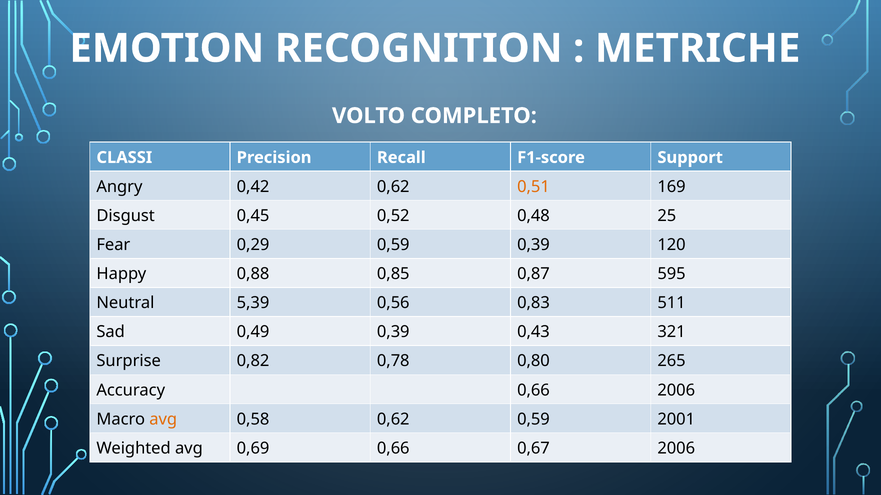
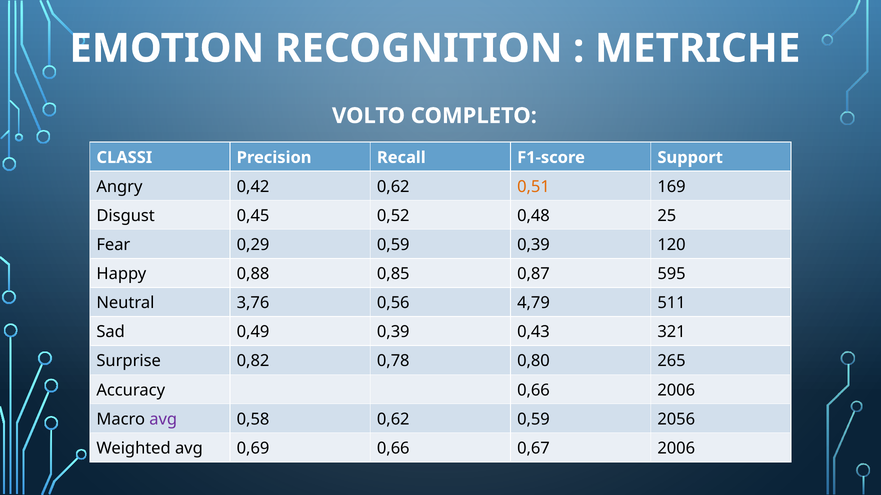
5,39: 5,39 -> 3,76
0,83: 0,83 -> 4,79
avg at (163, 420) colour: orange -> purple
2001: 2001 -> 2056
